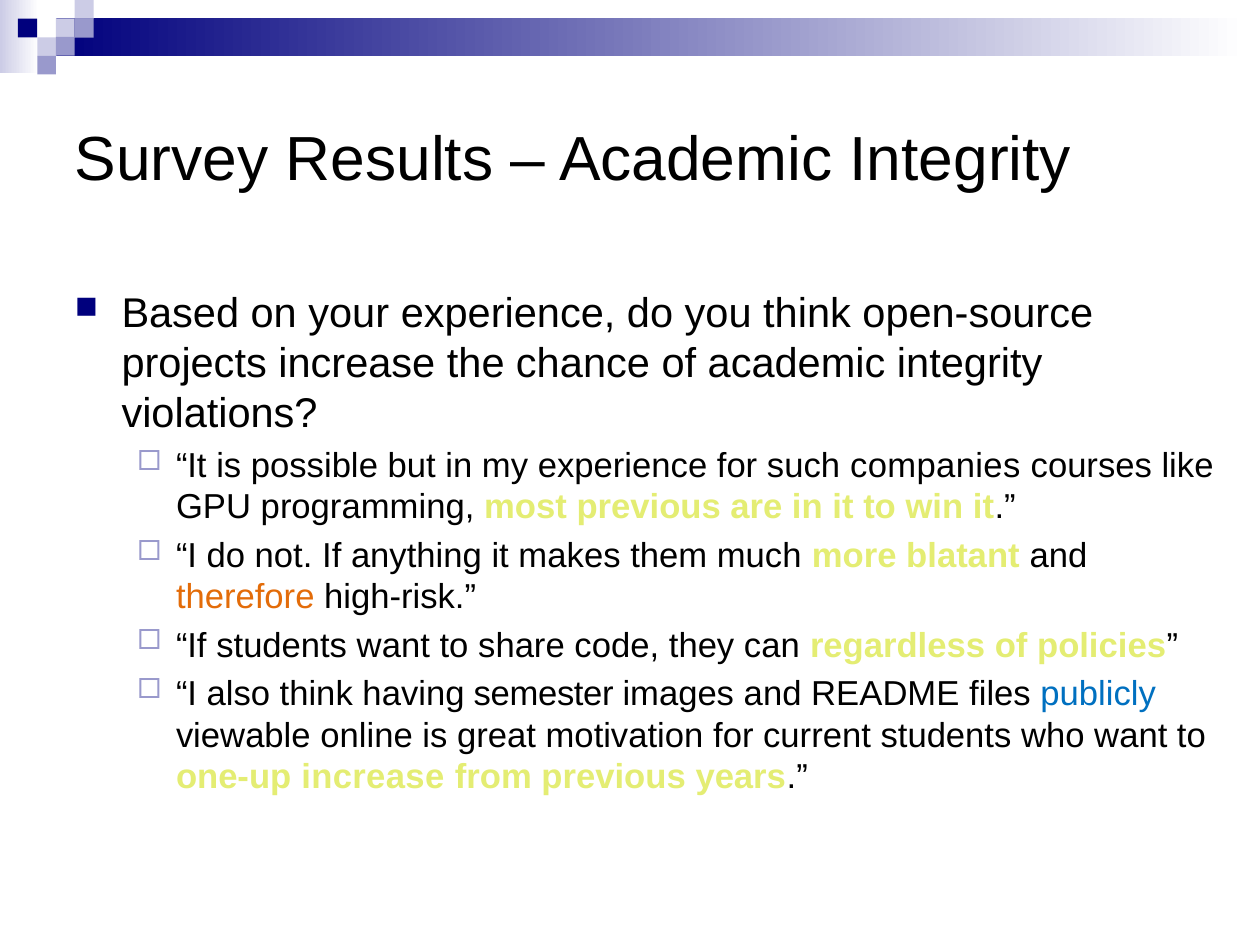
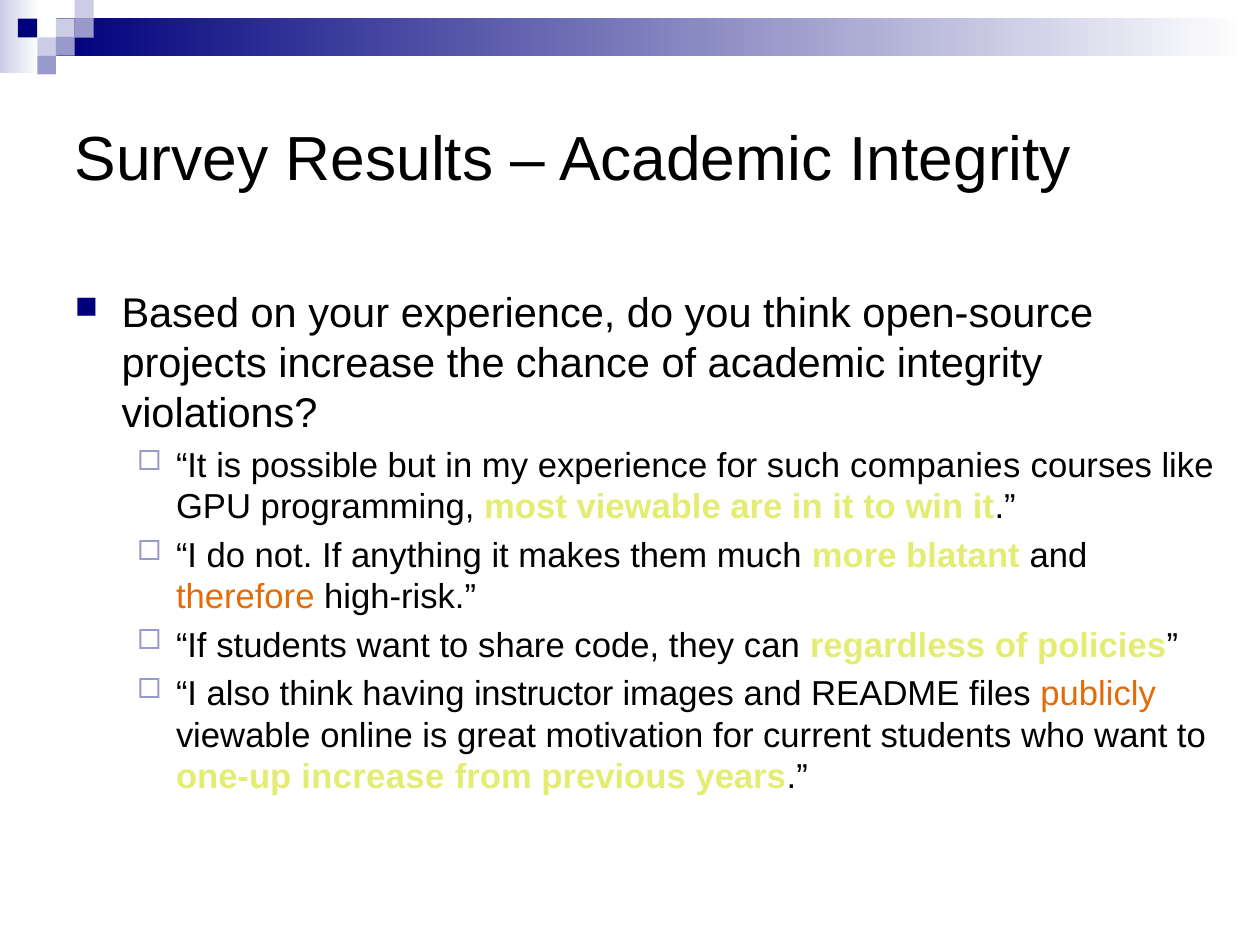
most previous: previous -> viewable
semester: semester -> instructor
publicly colour: blue -> orange
